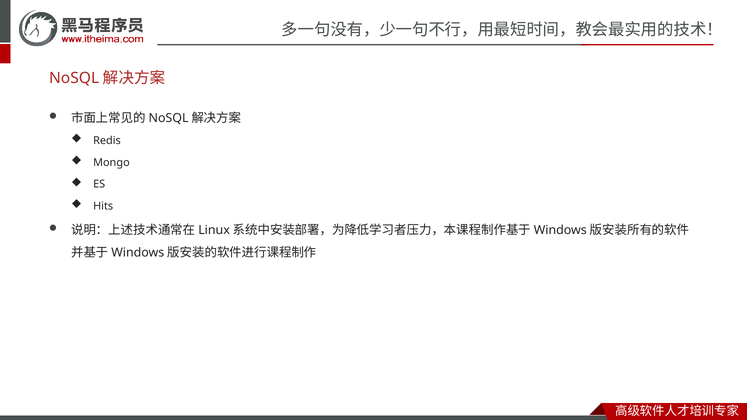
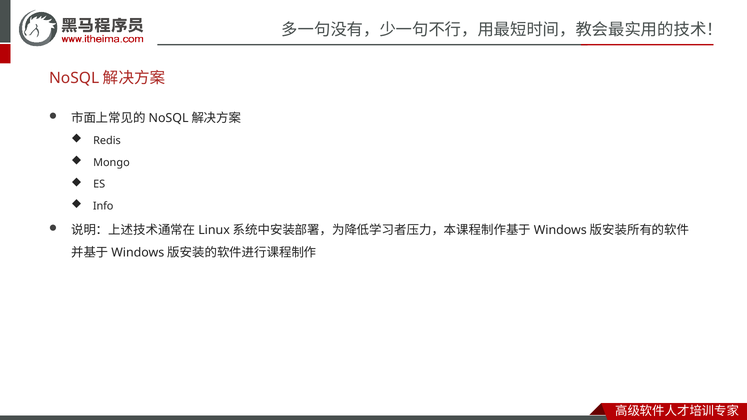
Hits: Hits -> Info
